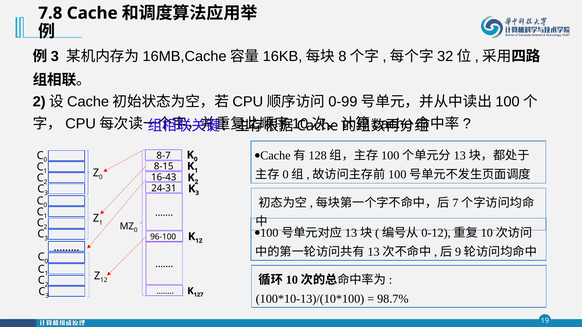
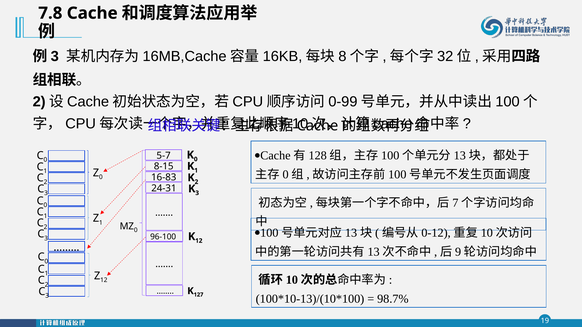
8-7: 8-7 -> 5-7
16-43: 16-43 -> 16-83
